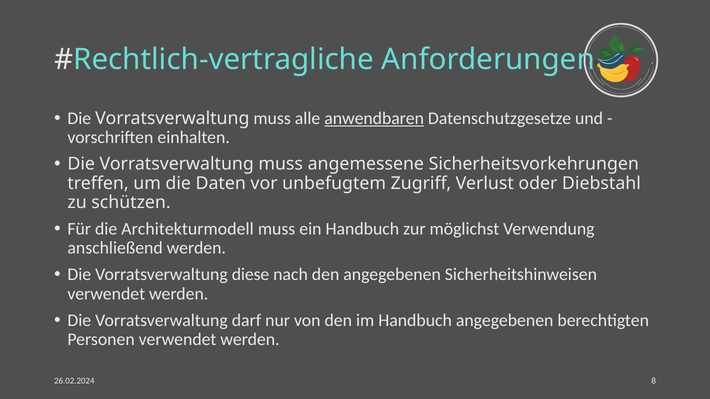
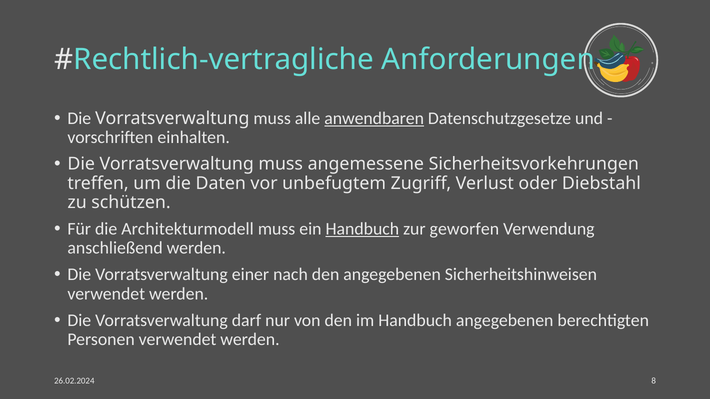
Handbuch at (362, 229) underline: none -> present
möglichst: möglichst -> geworfen
diese: diese -> einer
